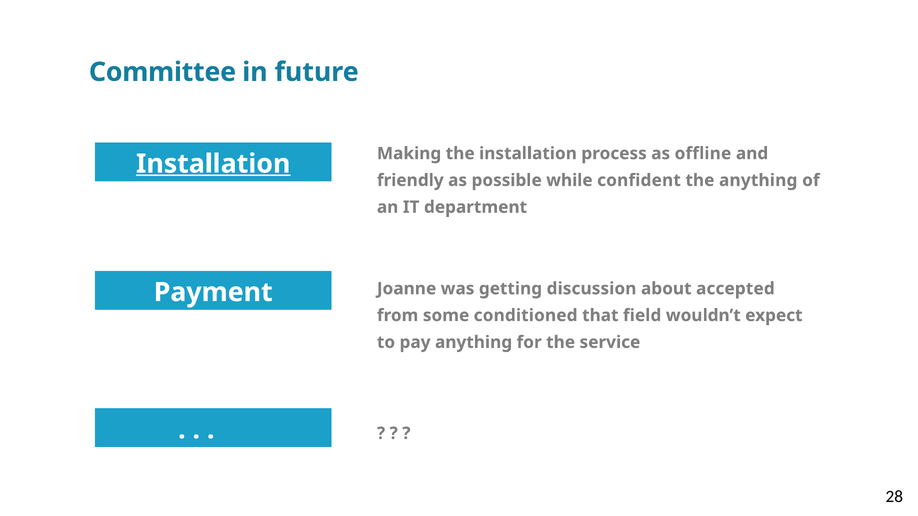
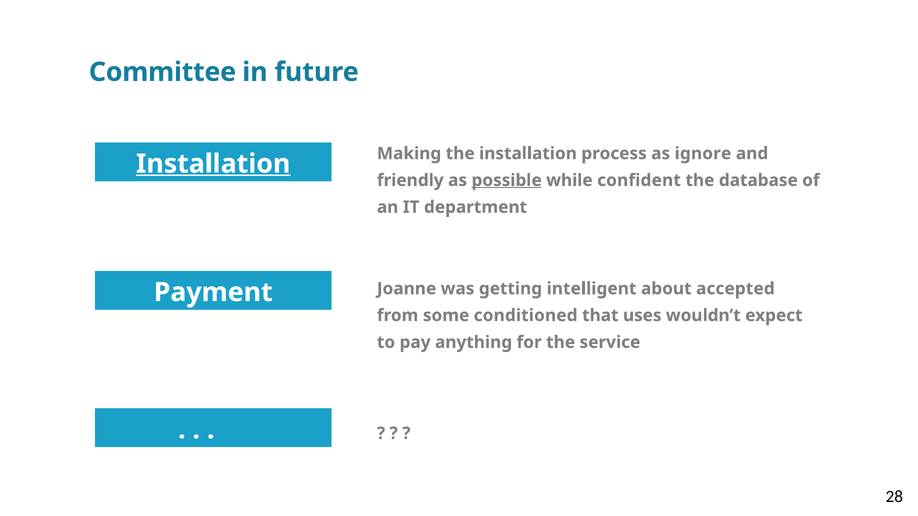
offline: offline -> ignore
possible underline: none -> present
the anything: anything -> database
discussion: discussion -> intelligent
field: field -> uses
